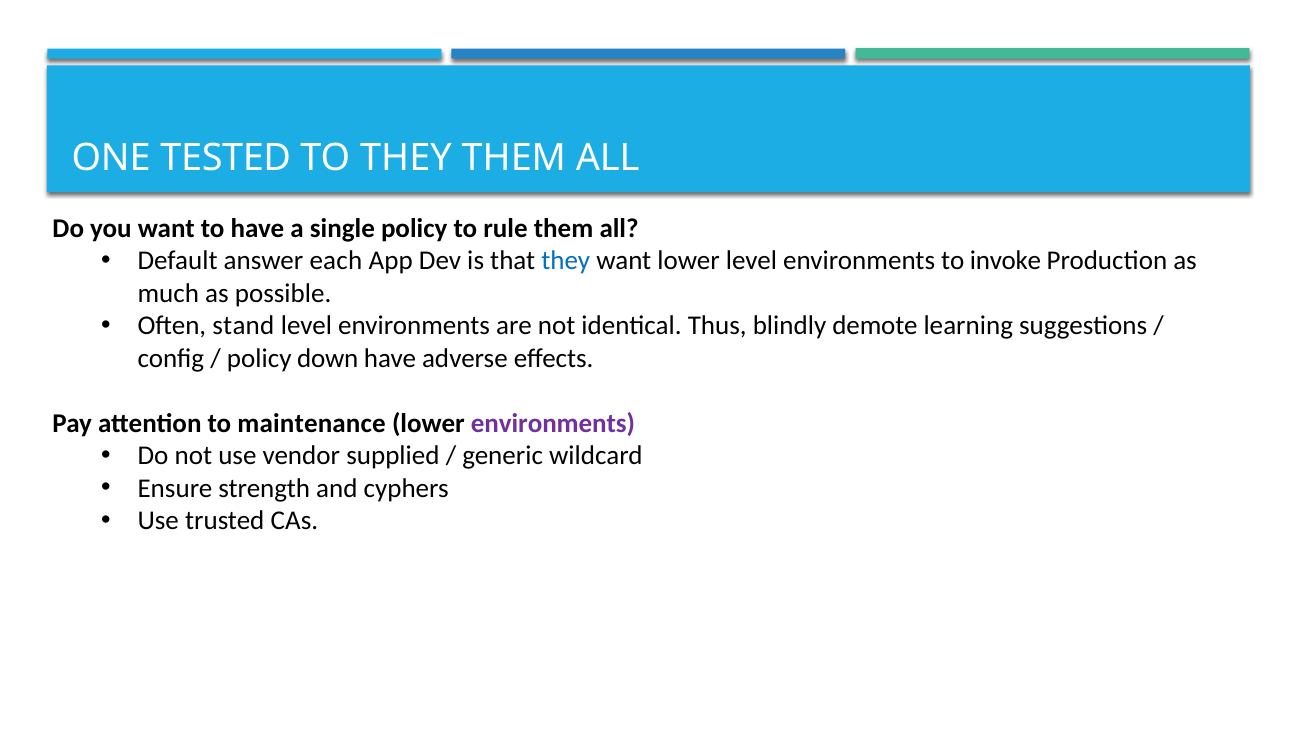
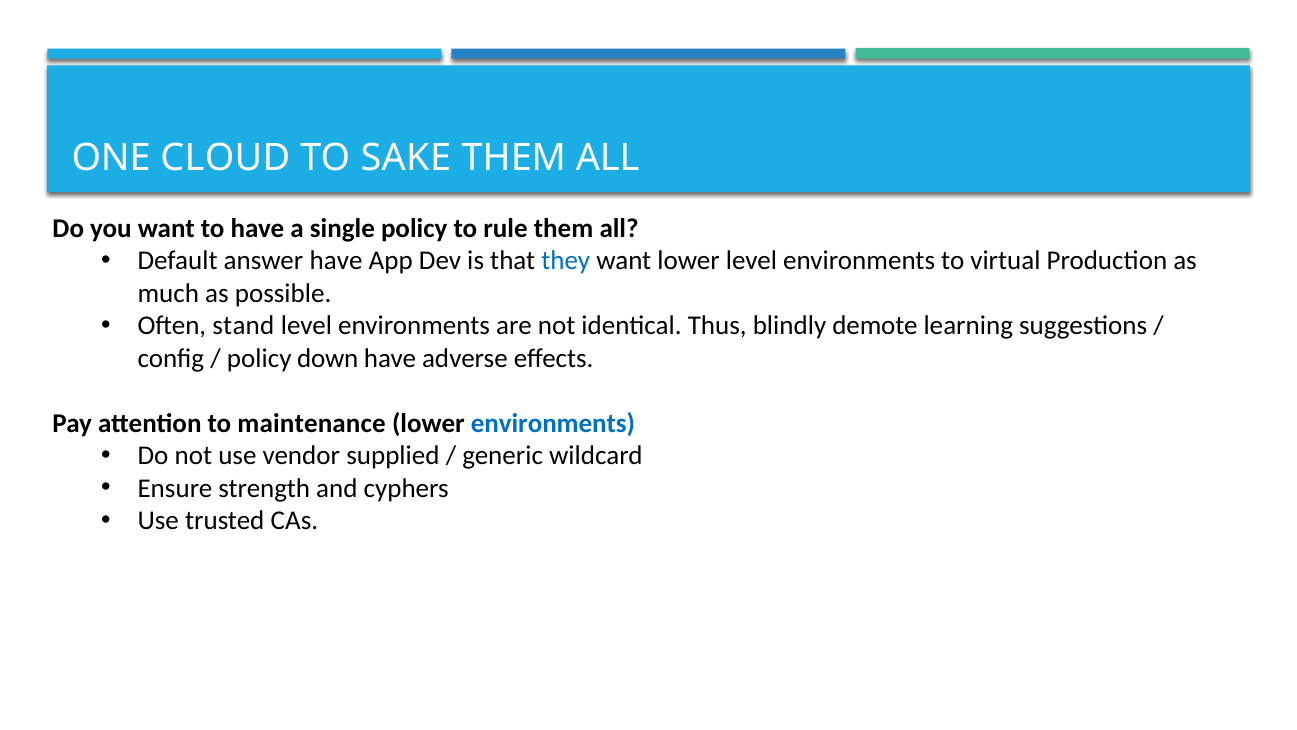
TESTED: TESTED -> CLOUD
TO THEY: THEY -> SAKE
answer each: each -> have
invoke: invoke -> virtual
environments at (553, 423) colour: purple -> blue
